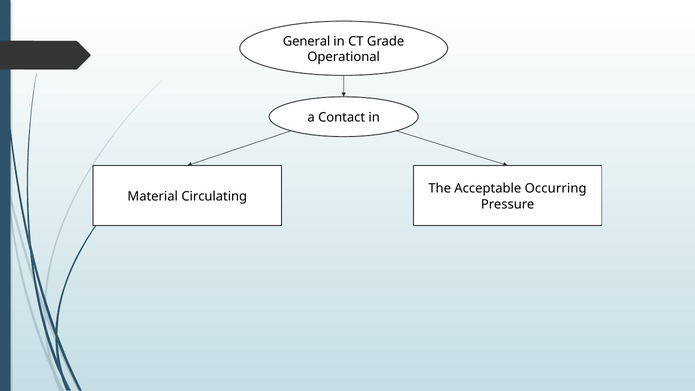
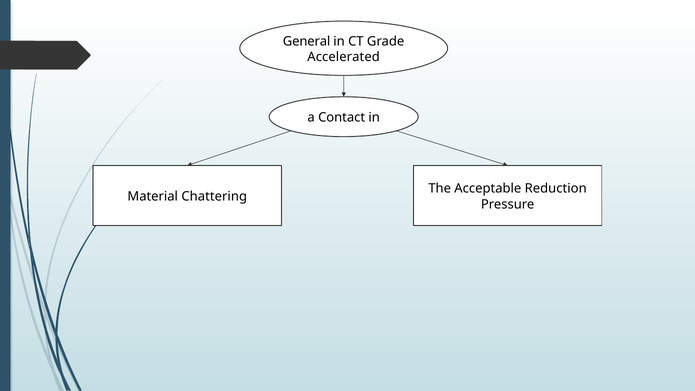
Operational: Operational -> Accelerated
Occurring: Occurring -> Reduction
Circulating: Circulating -> Chattering
